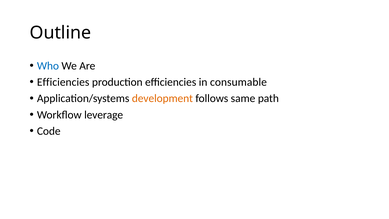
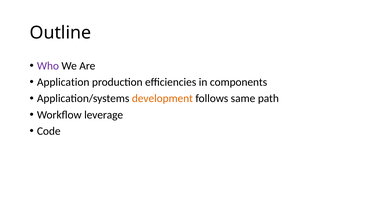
Who colour: blue -> purple
Efficiencies at (63, 82): Efficiencies -> Application
consumable: consumable -> components
